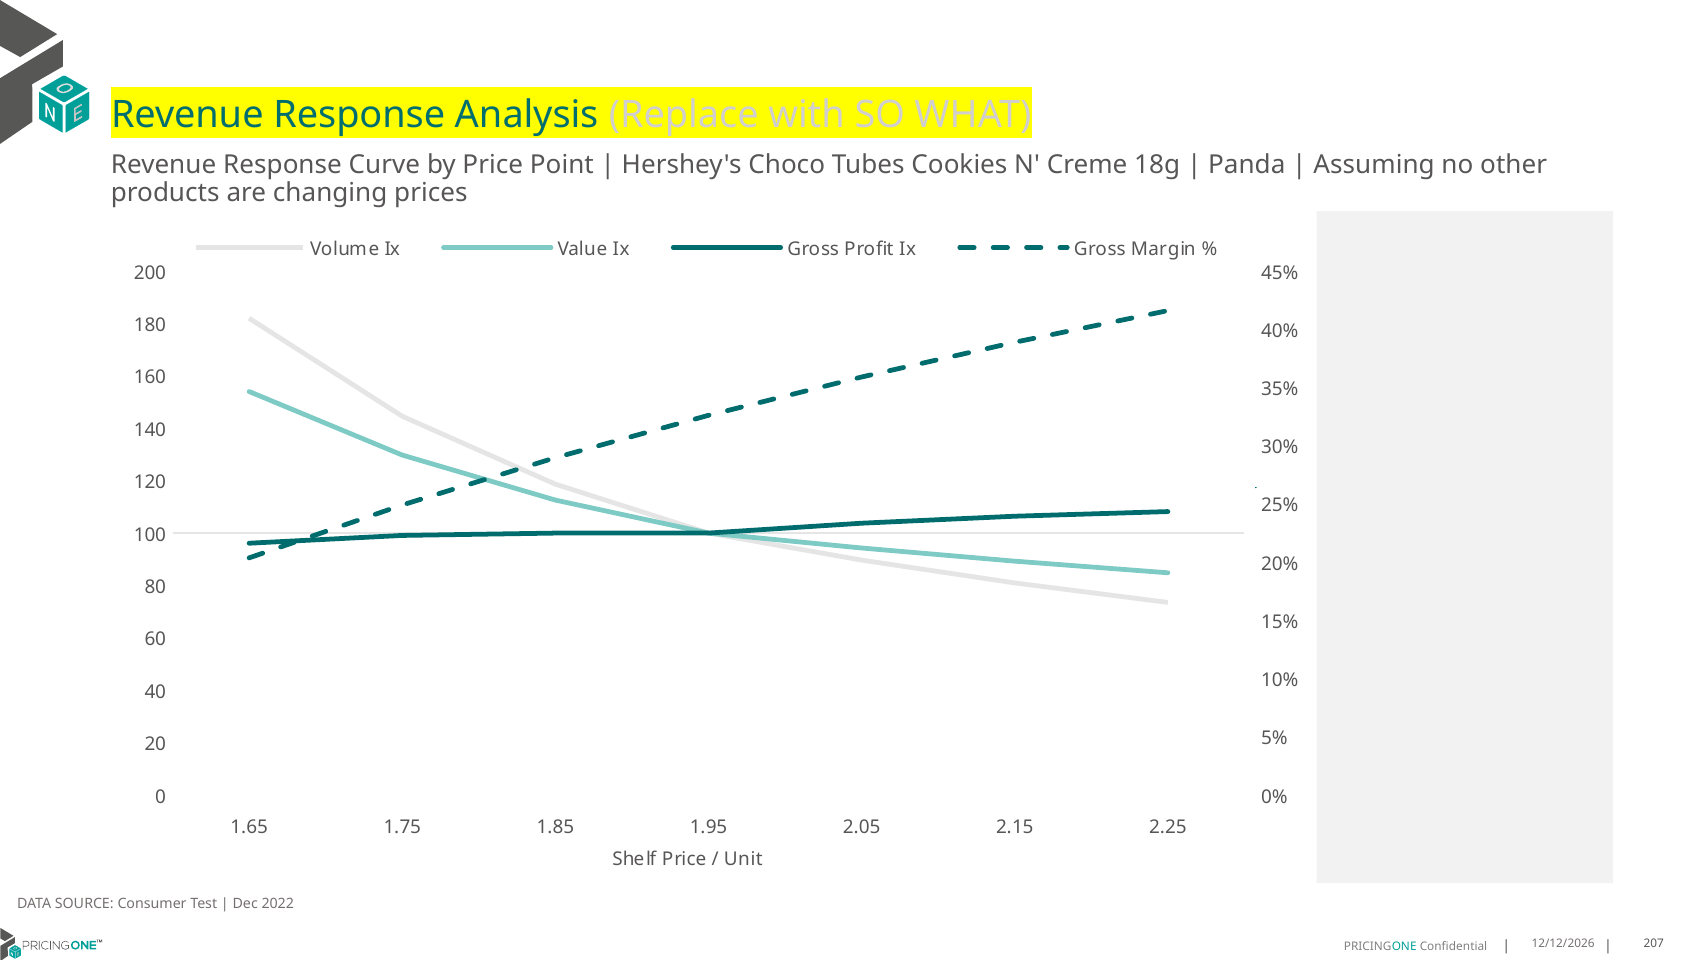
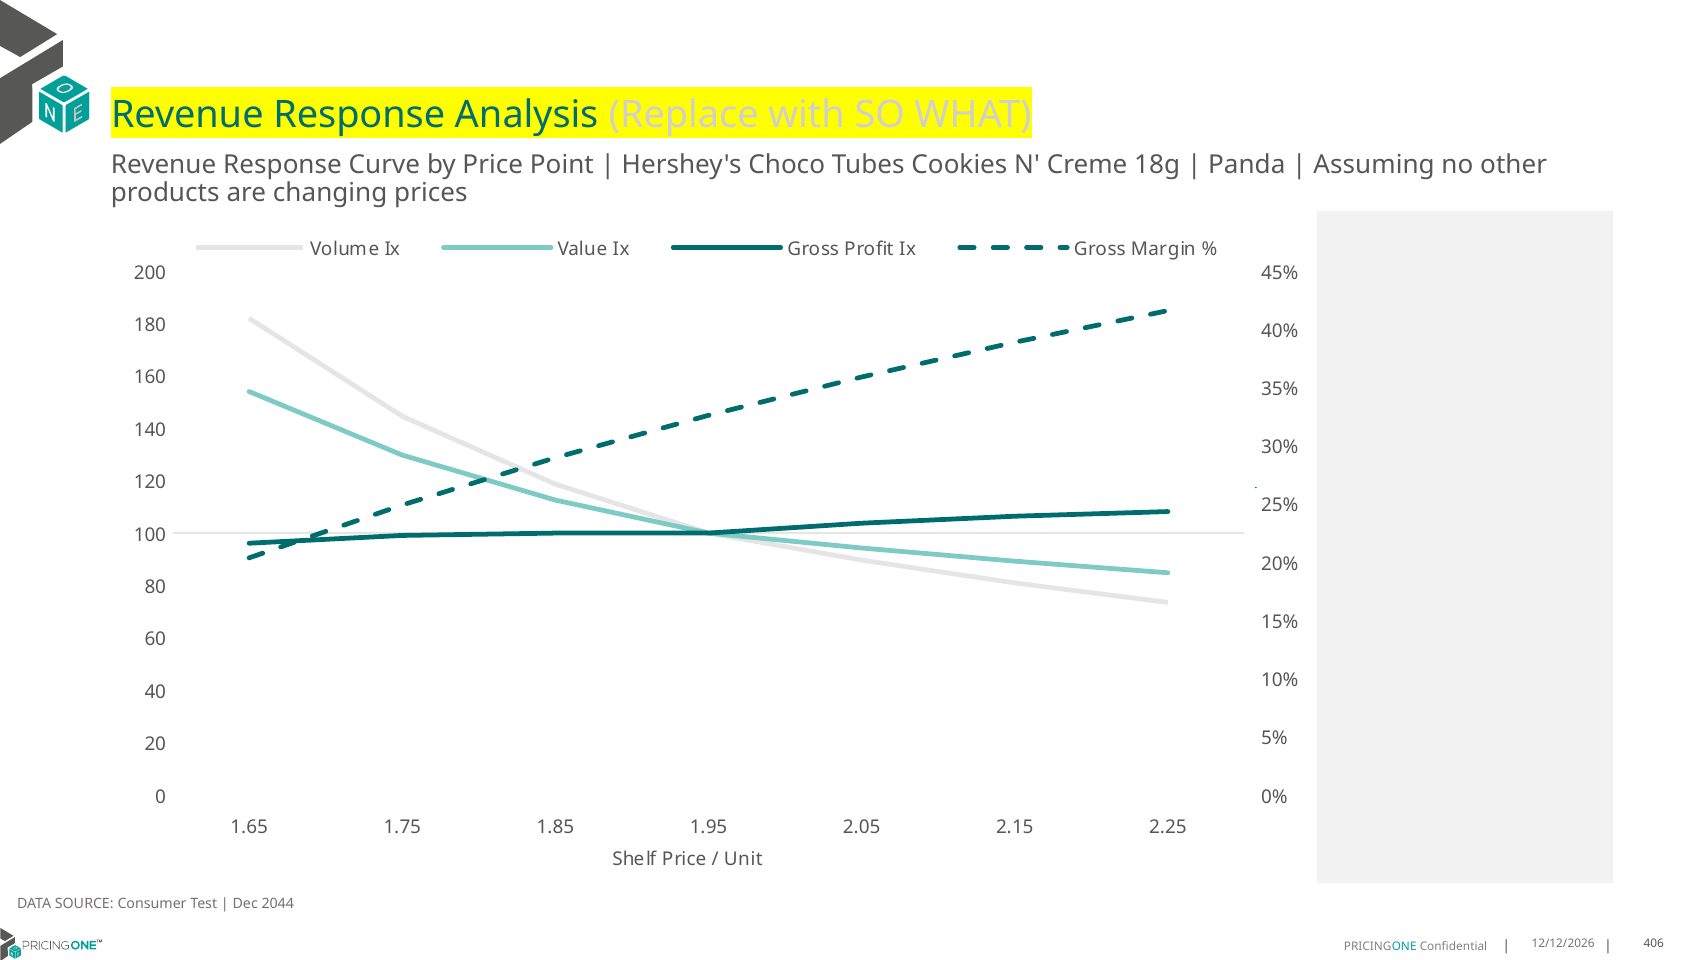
2022: 2022 -> 2044
207: 207 -> 406
